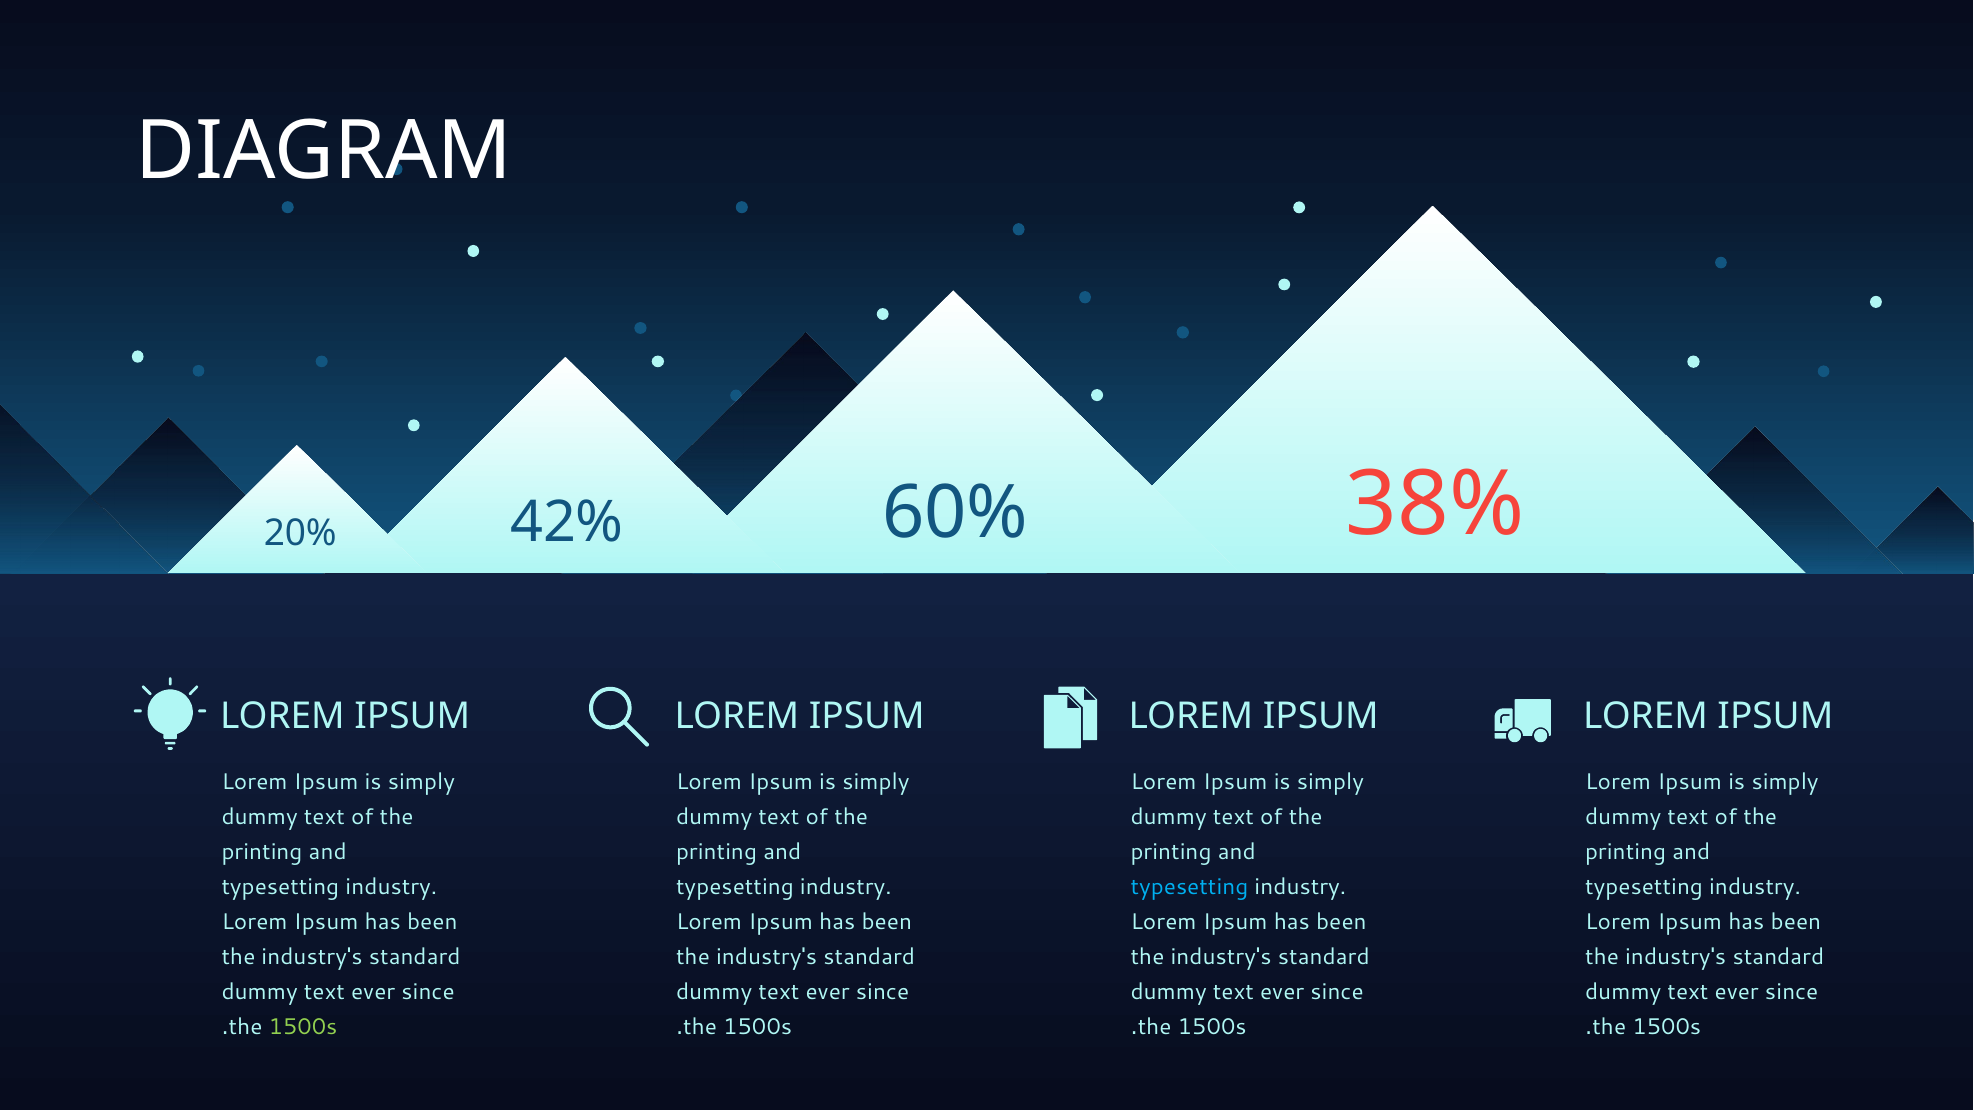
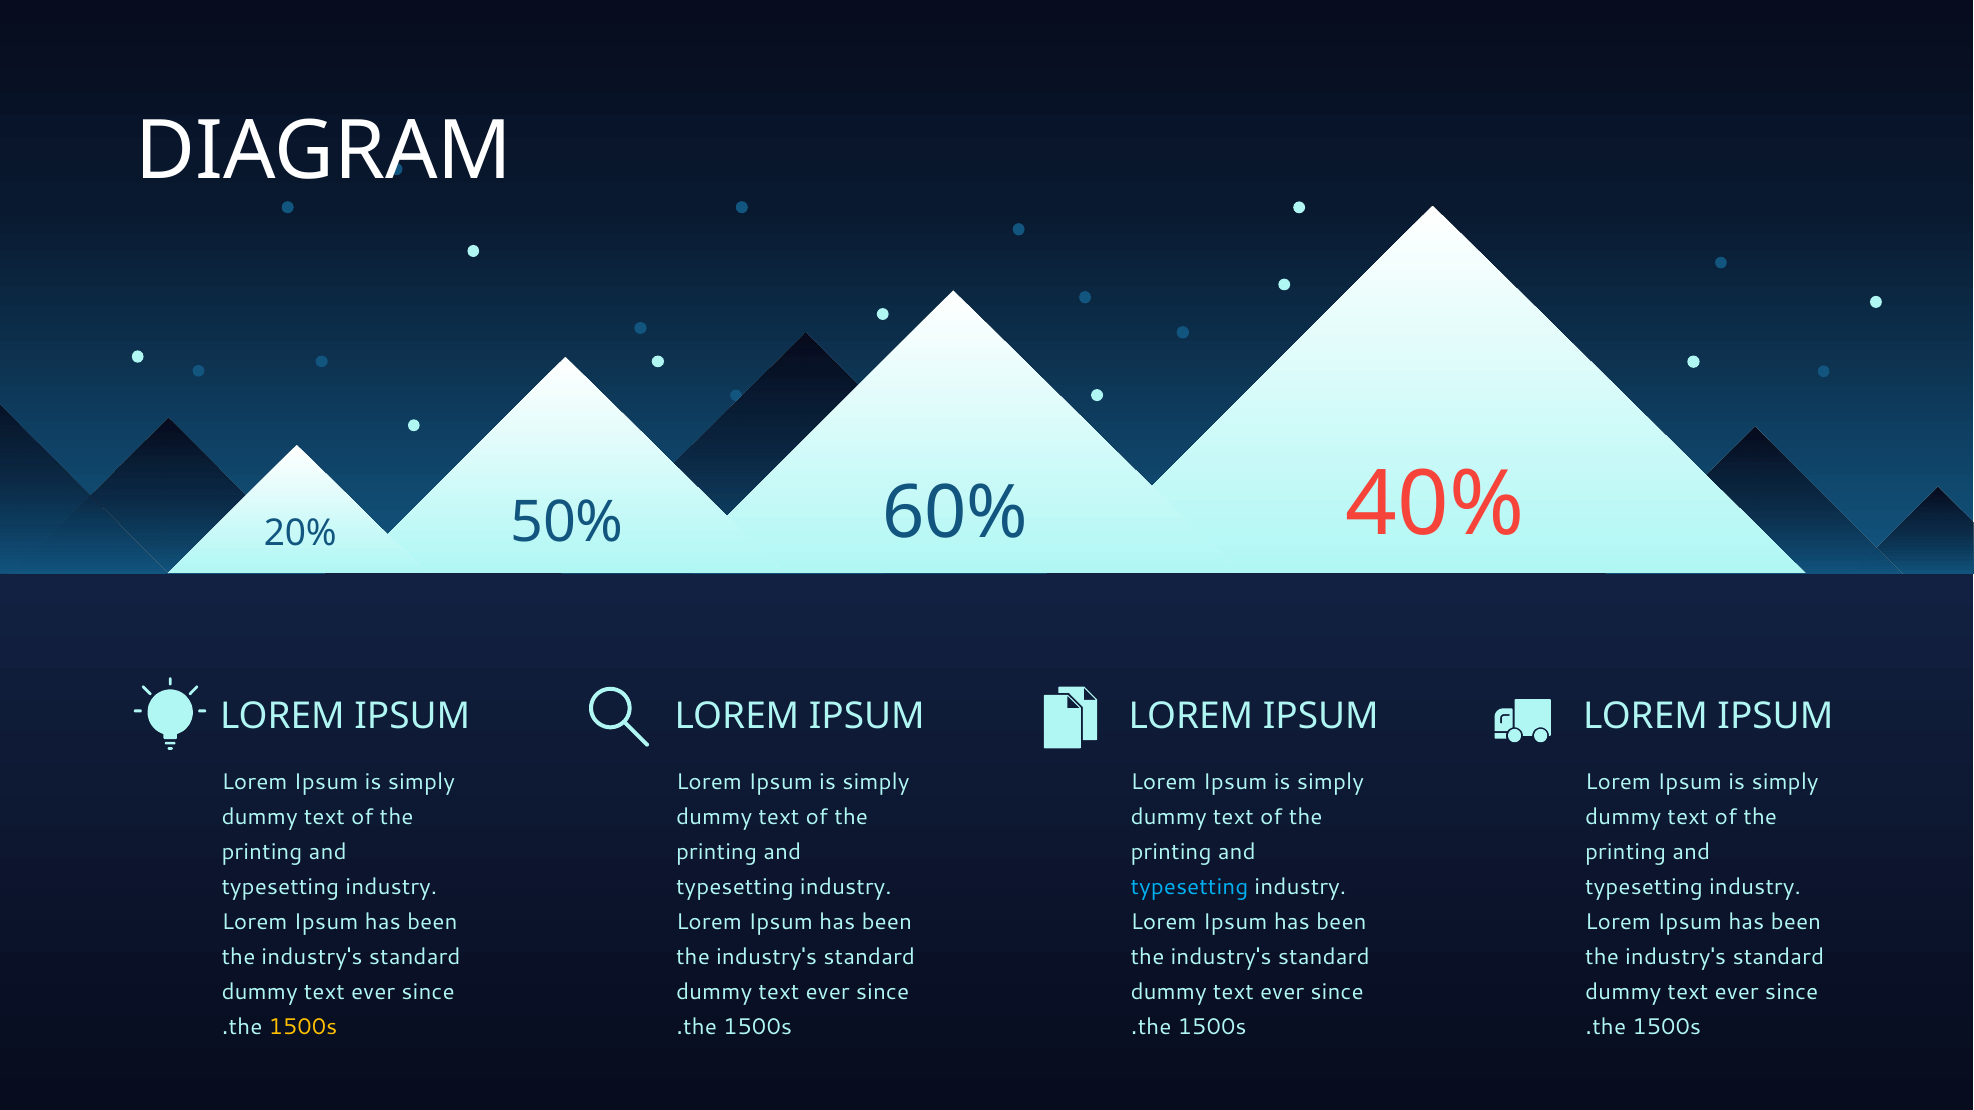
42%: 42% -> 50%
38%: 38% -> 40%
1500s at (303, 1027) colour: light green -> yellow
